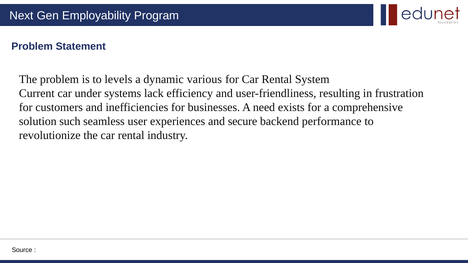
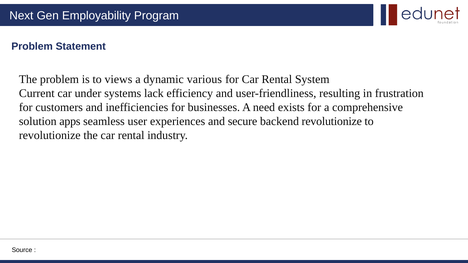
levels: levels -> views
such: such -> apps
backend performance: performance -> revolutionize
